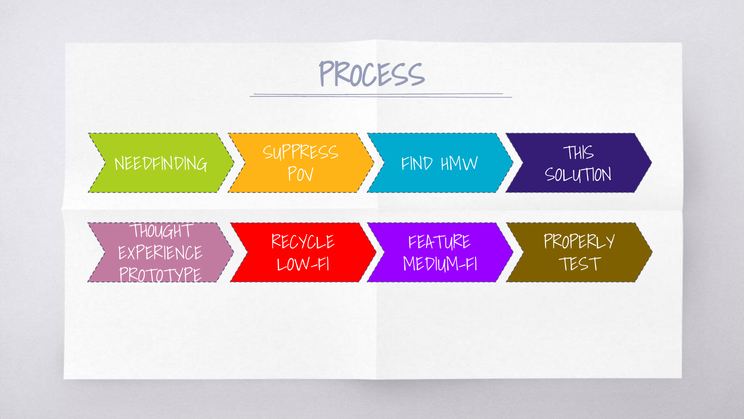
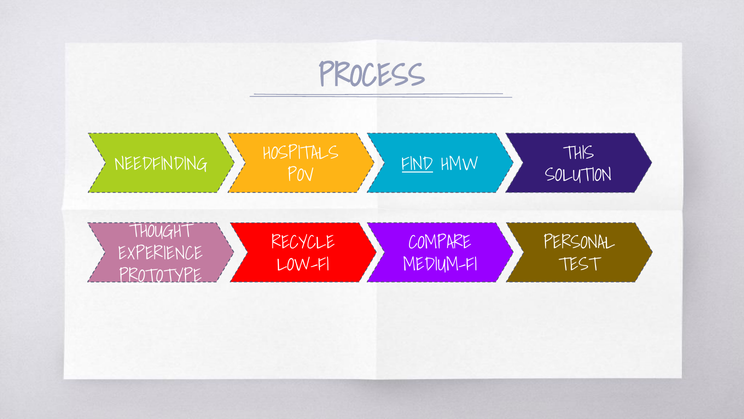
SUPPRESS: SUPPRESS -> HOSPITALS
FIND underline: none -> present
FEATURE: FEATURE -> COMPARE
PROPERLY: PROPERLY -> PERSONAL
